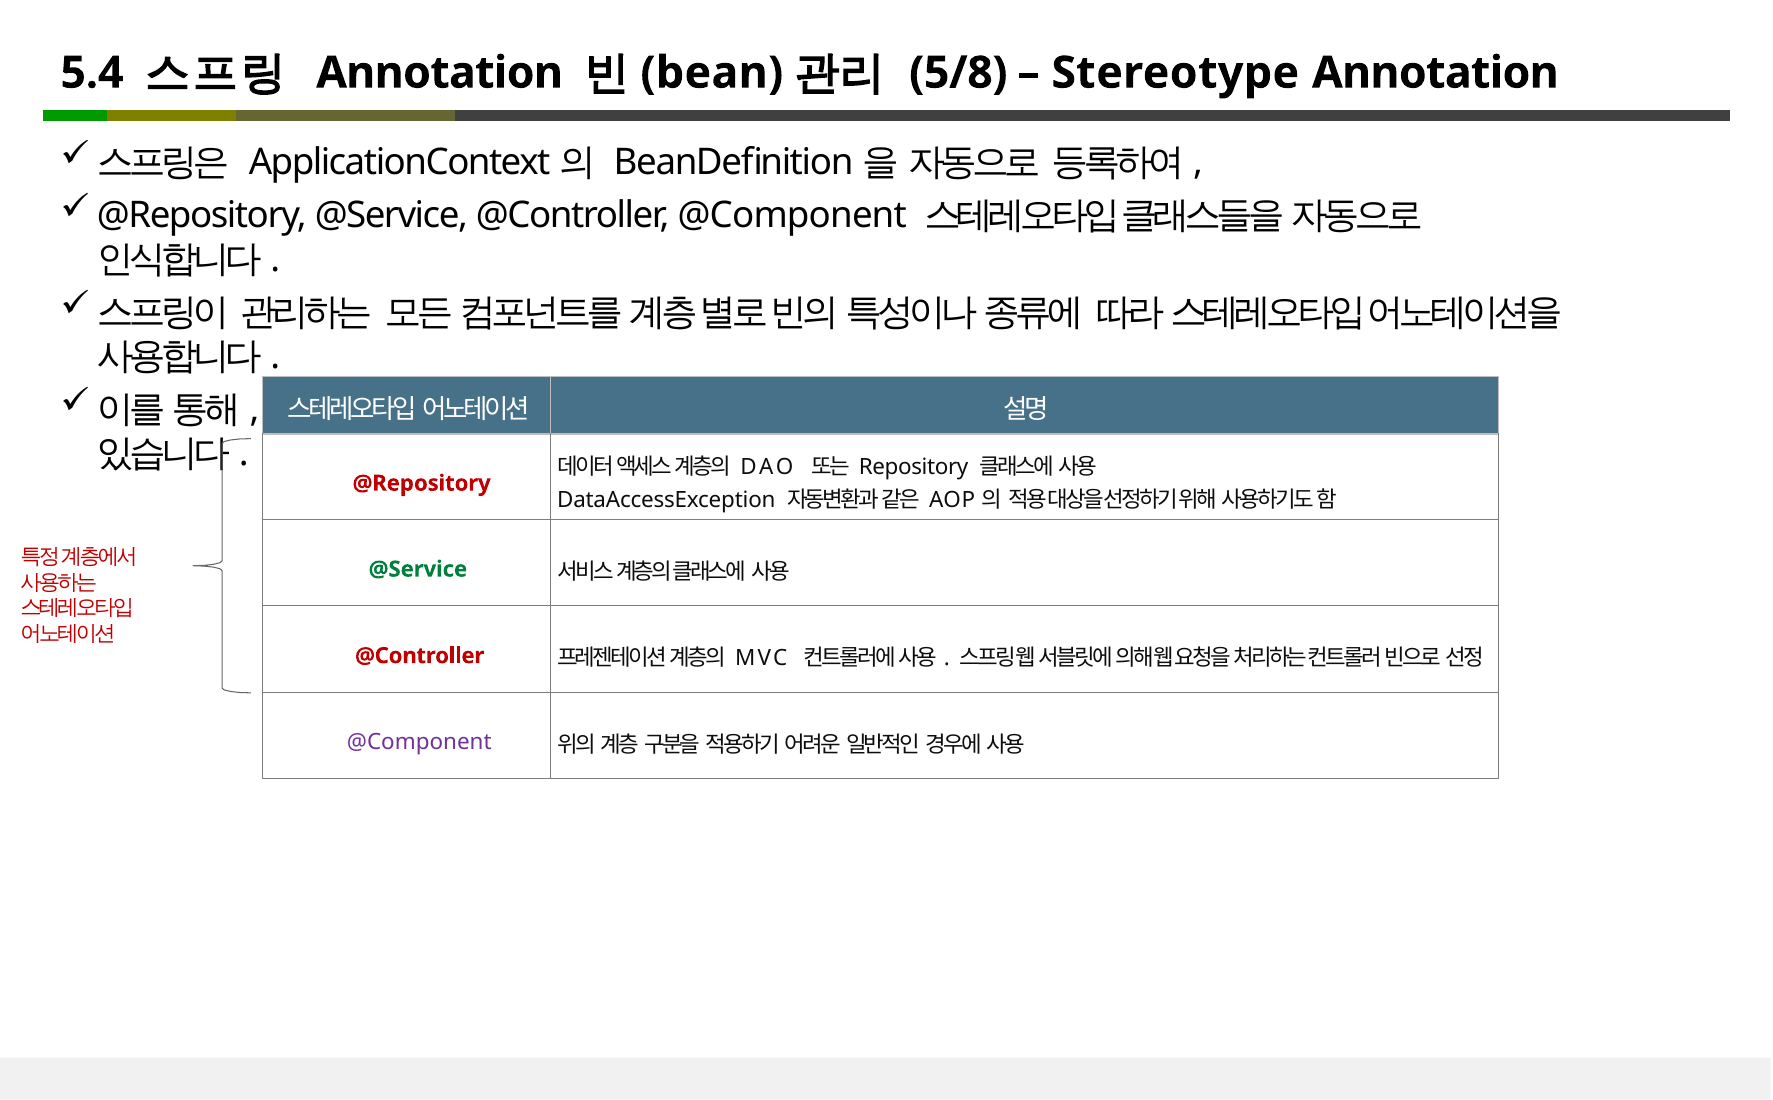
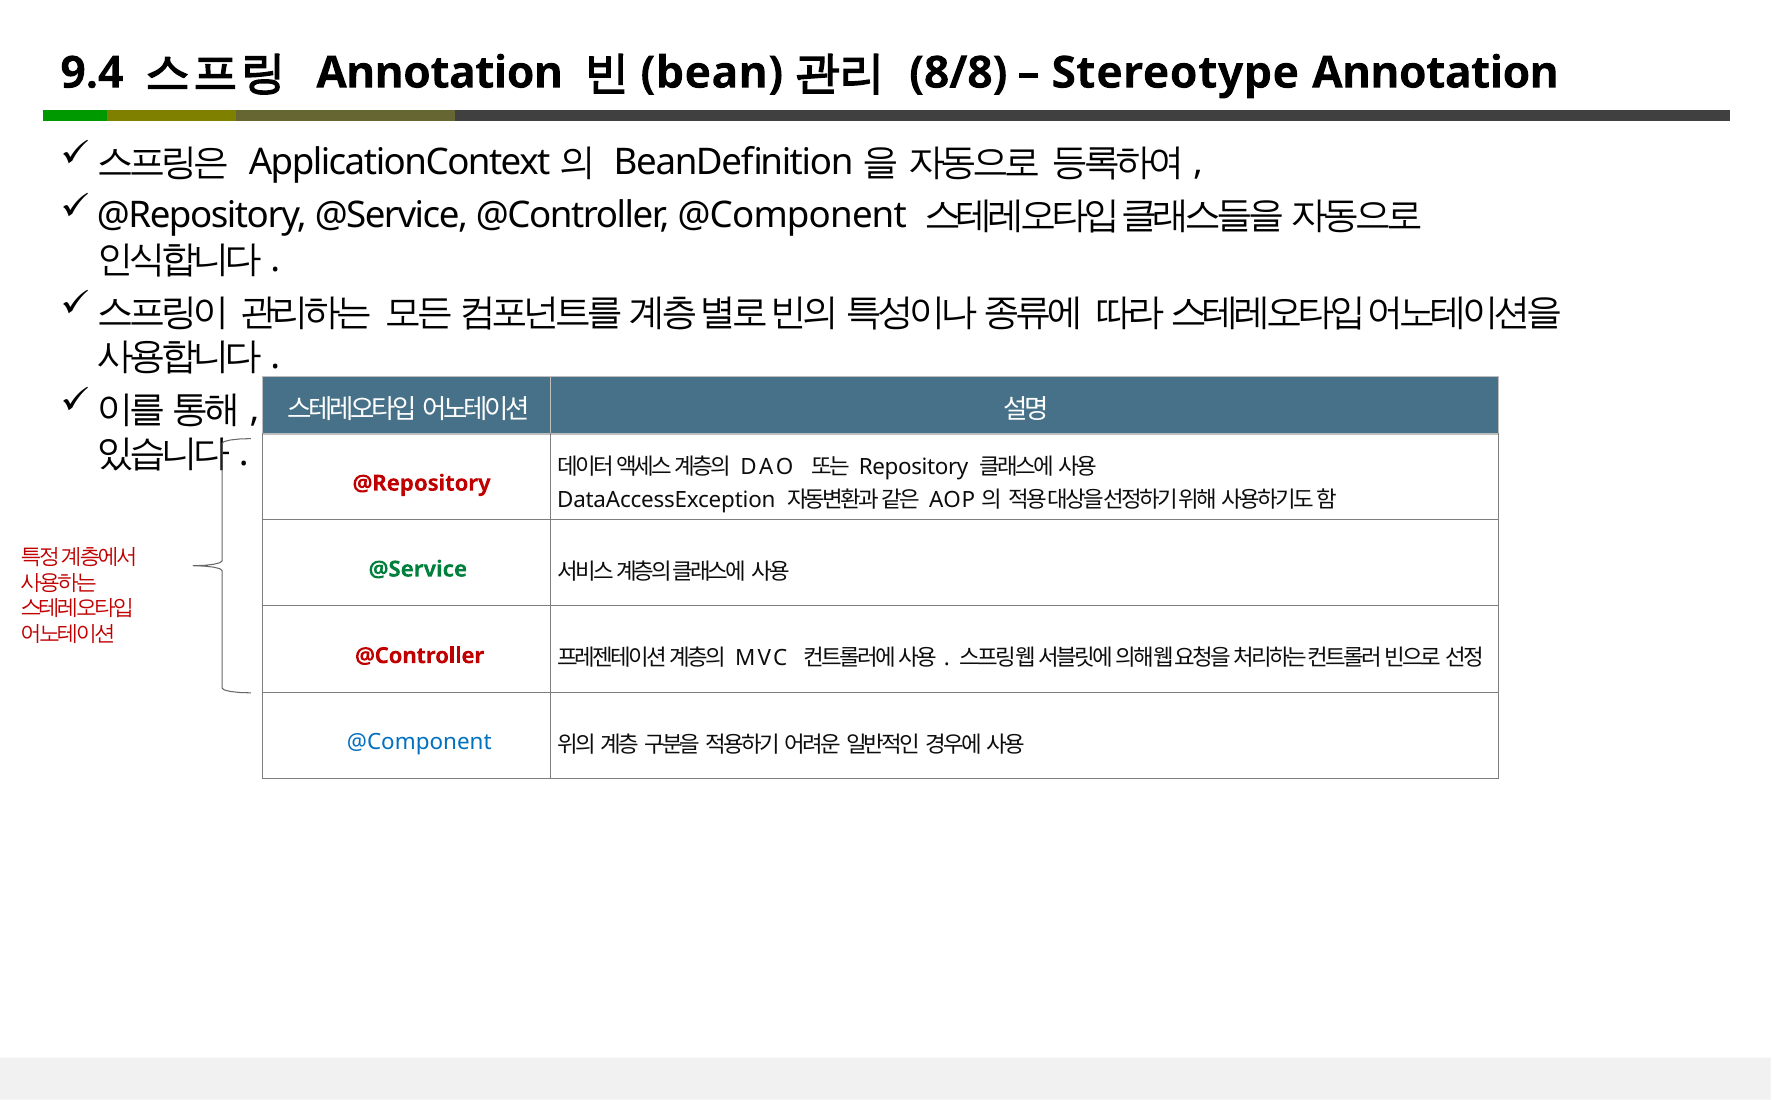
5.4: 5.4 -> 9.4
5/8: 5/8 -> 8/8
@Component at (419, 743) colour: purple -> blue
